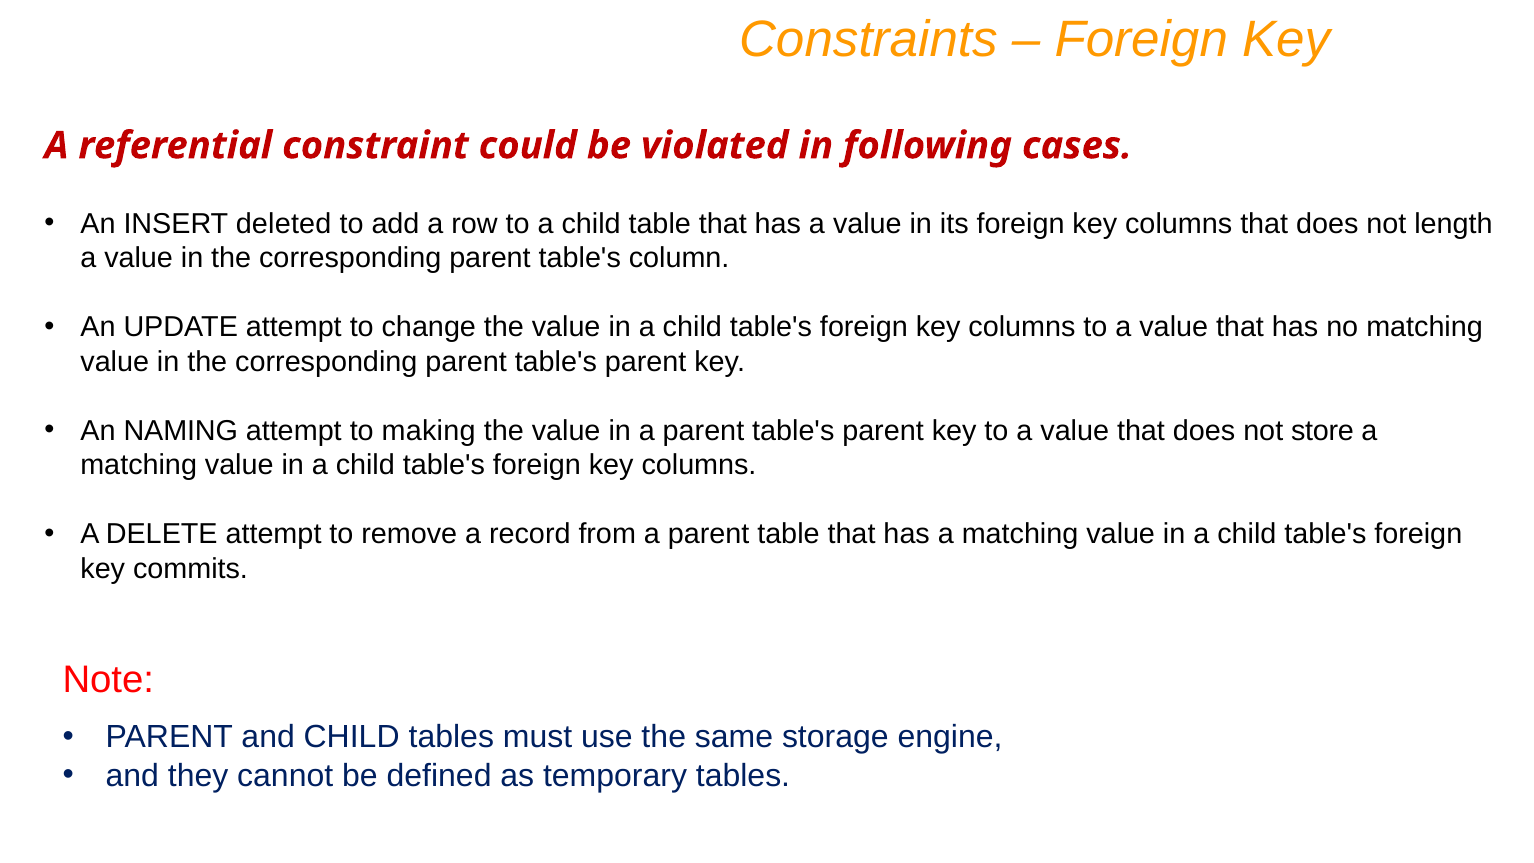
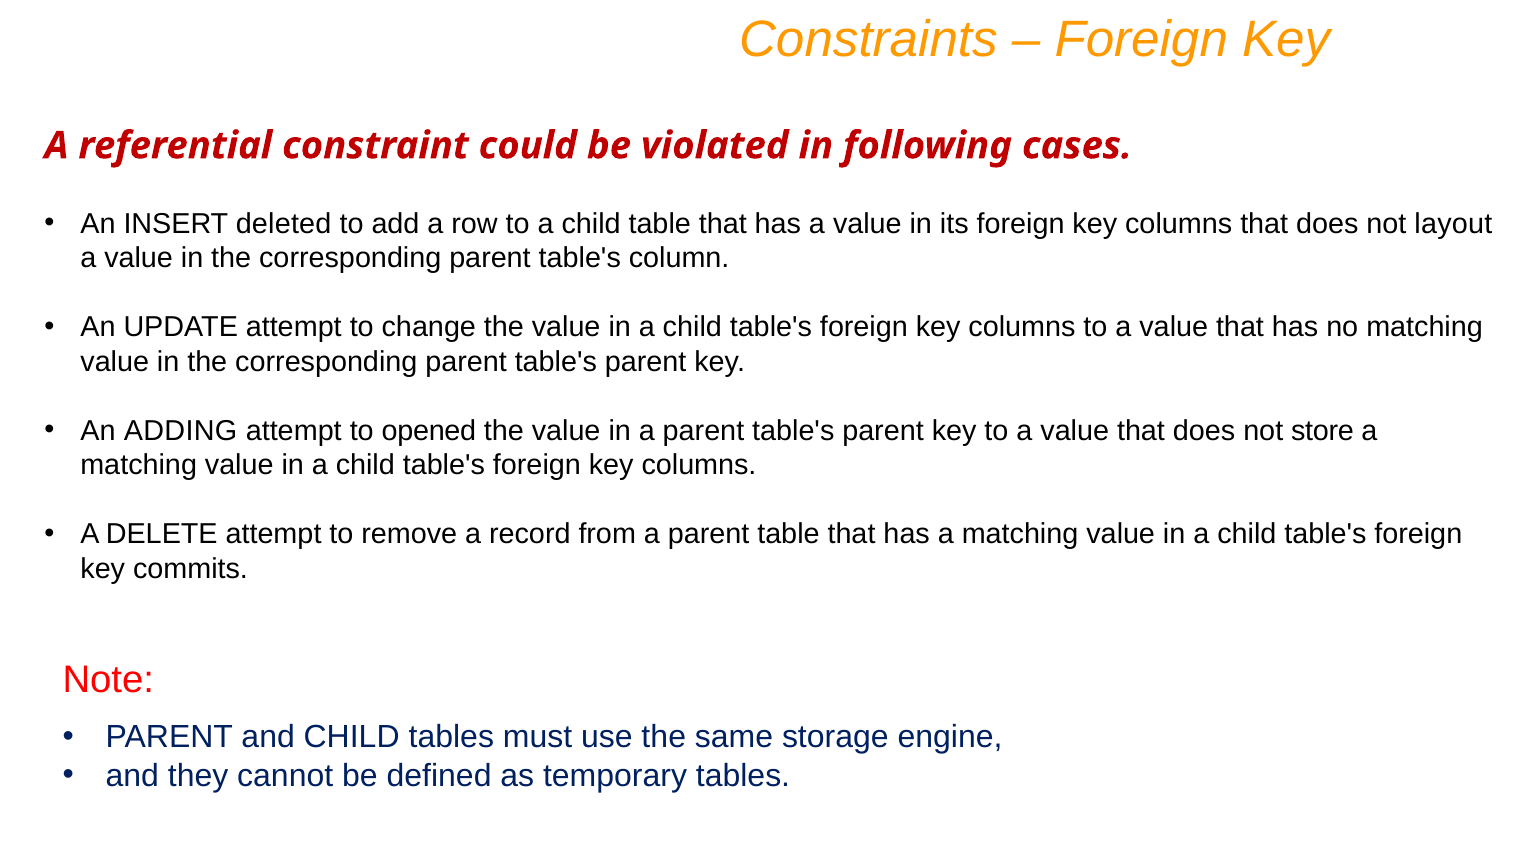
length: length -> layout
NAMING: NAMING -> ADDING
making: making -> opened
